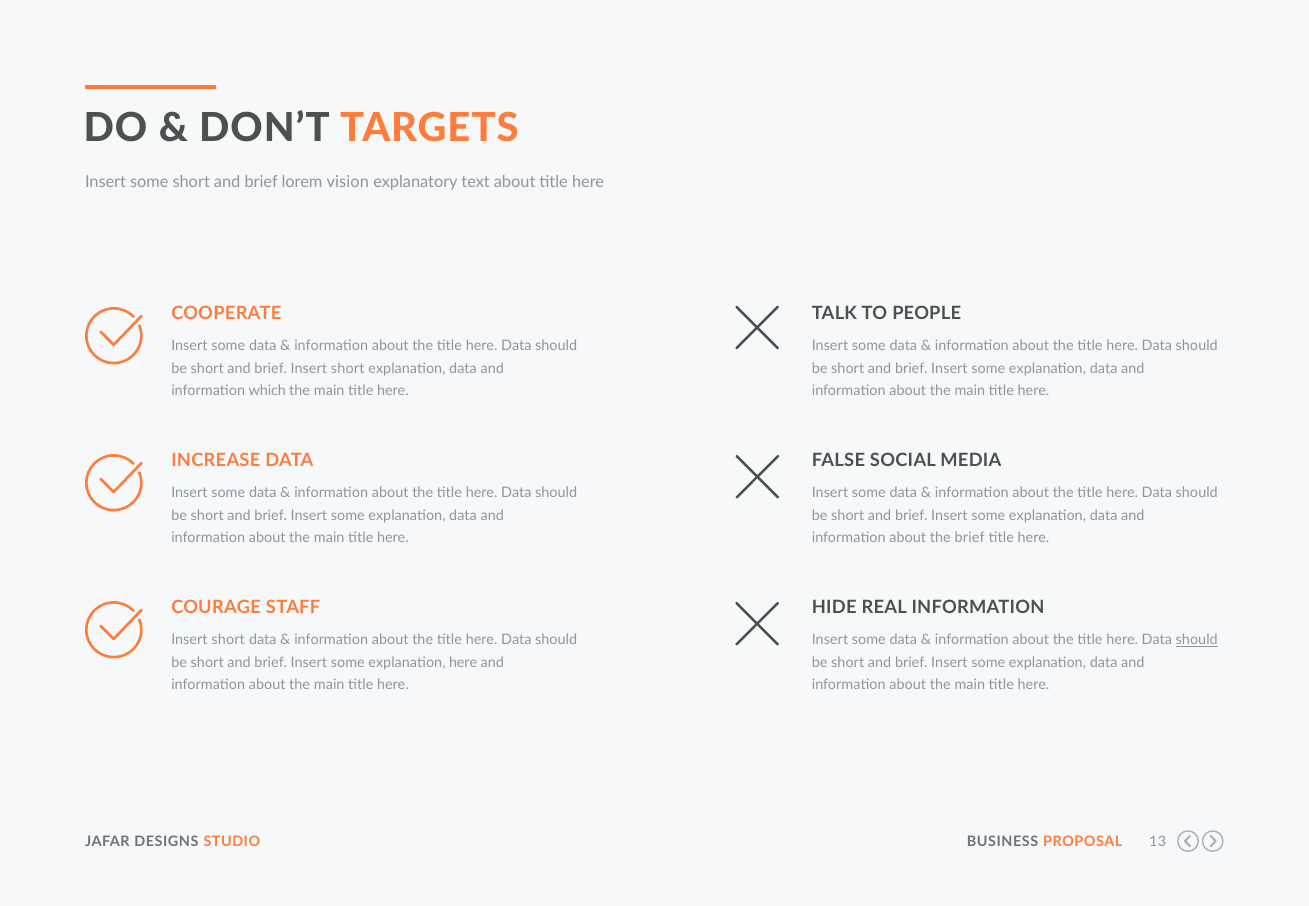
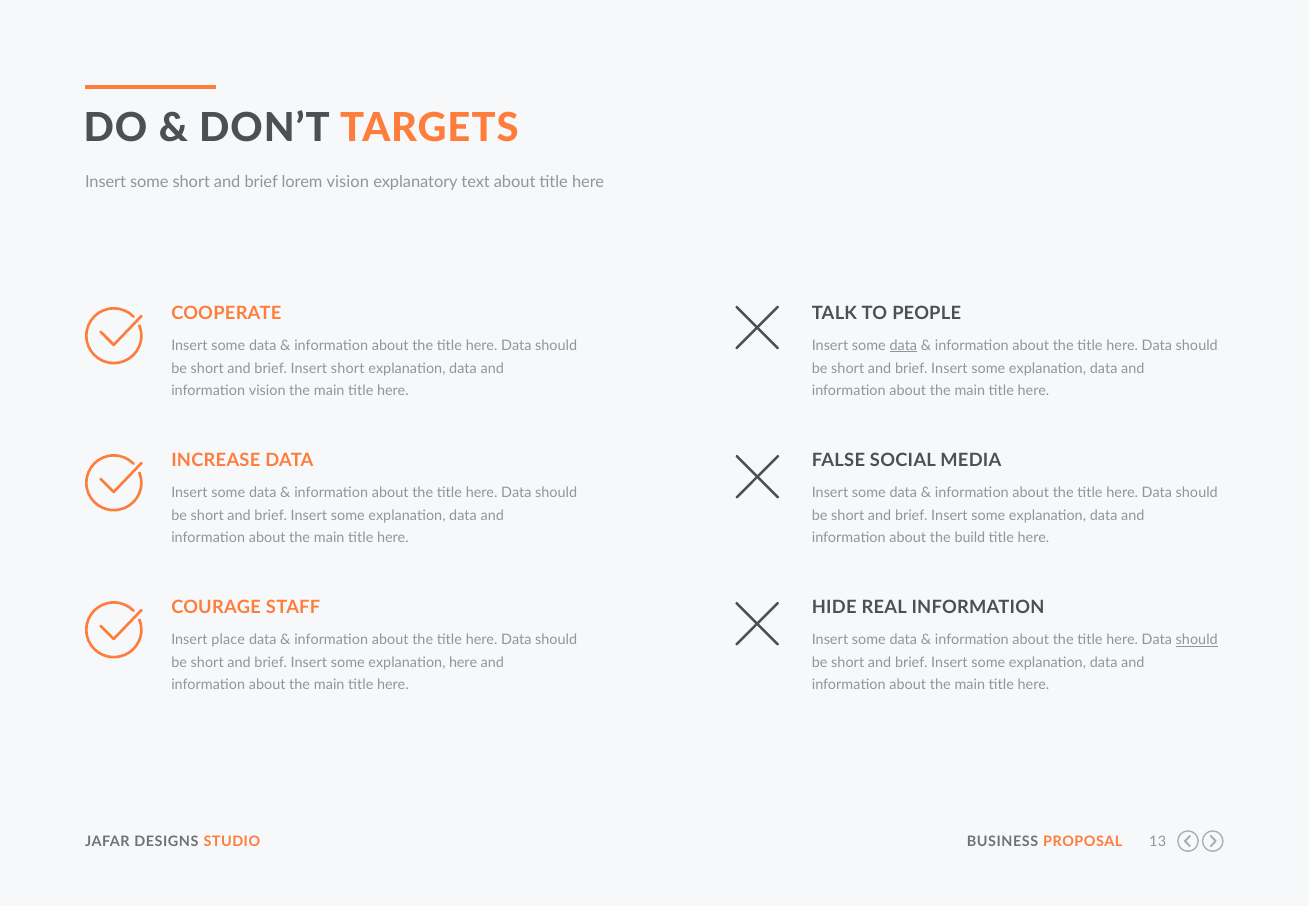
data at (903, 346) underline: none -> present
information which: which -> vision
the brief: brief -> build
short at (228, 640): short -> place
